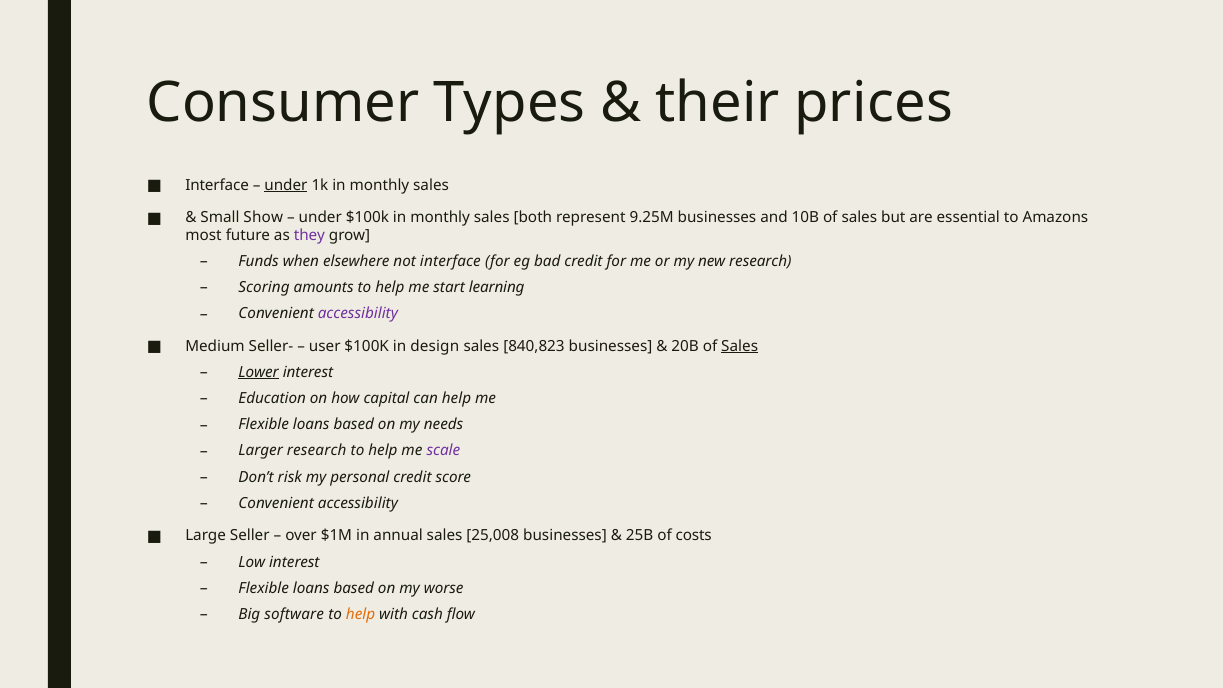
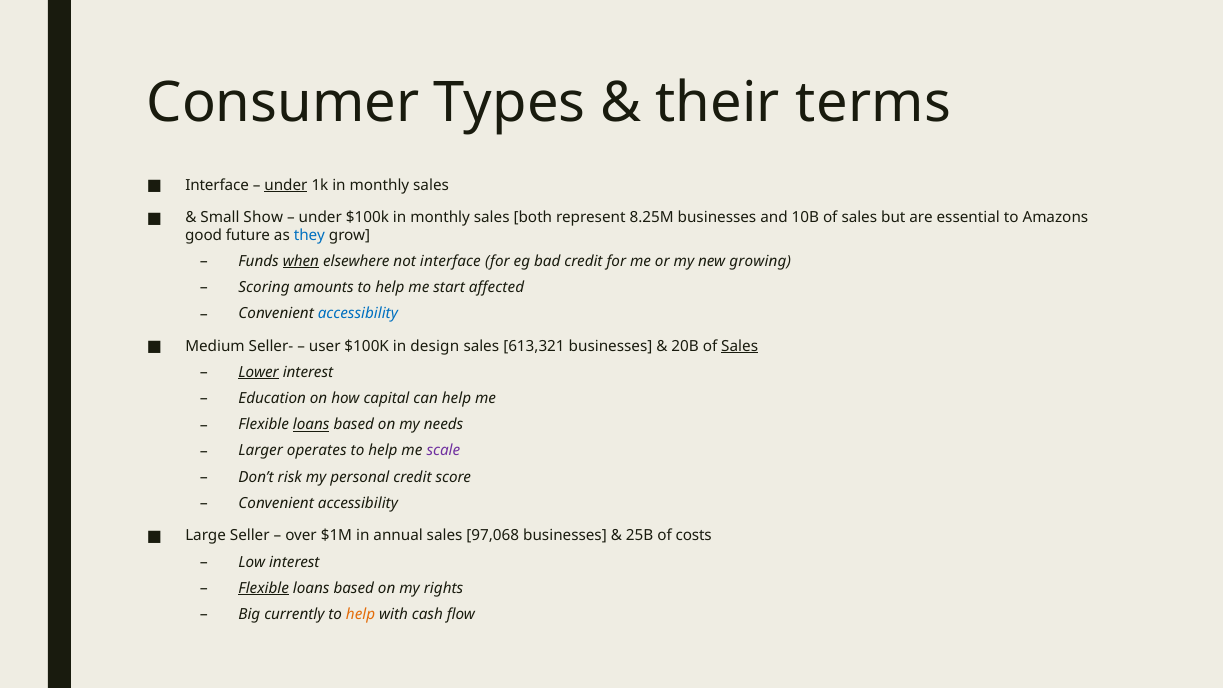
prices: prices -> terms
9.25M: 9.25M -> 8.25M
most: most -> good
they colour: purple -> blue
when underline: none -> present
new research: research -> growing
learning: learning -> affected
accessibility at (358, 314) colour: purple -> blue
840,823: 840,823 -> 613,321
loans at (311, 425) underline: none -> present
Larger research: research -> operates
25,008: 25,008 -> 97,068
Flexible at (264, 588) underline: none -> present
worse: worse -> rights
software: software -> currently
